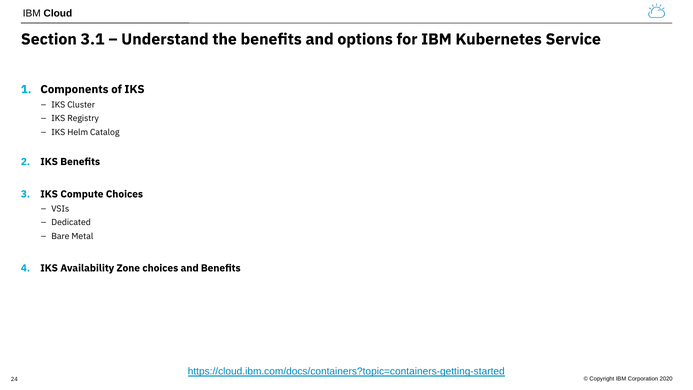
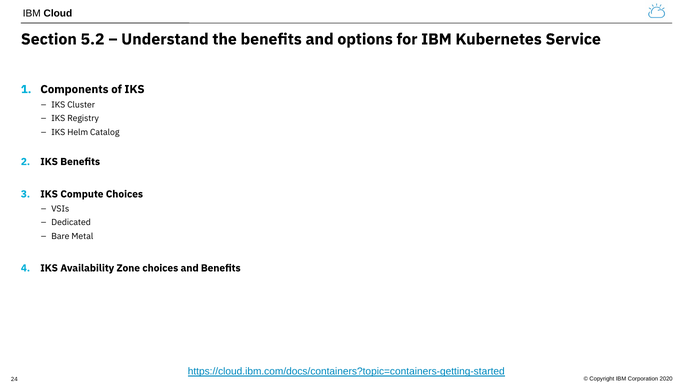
3.1: 3.1 -> 5.2
